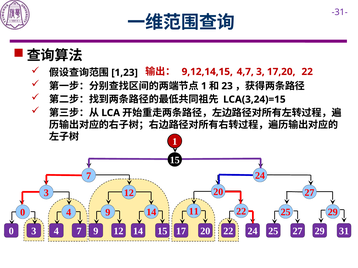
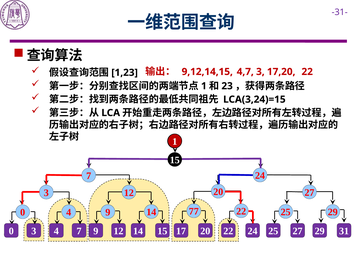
11: 11 -> 77
